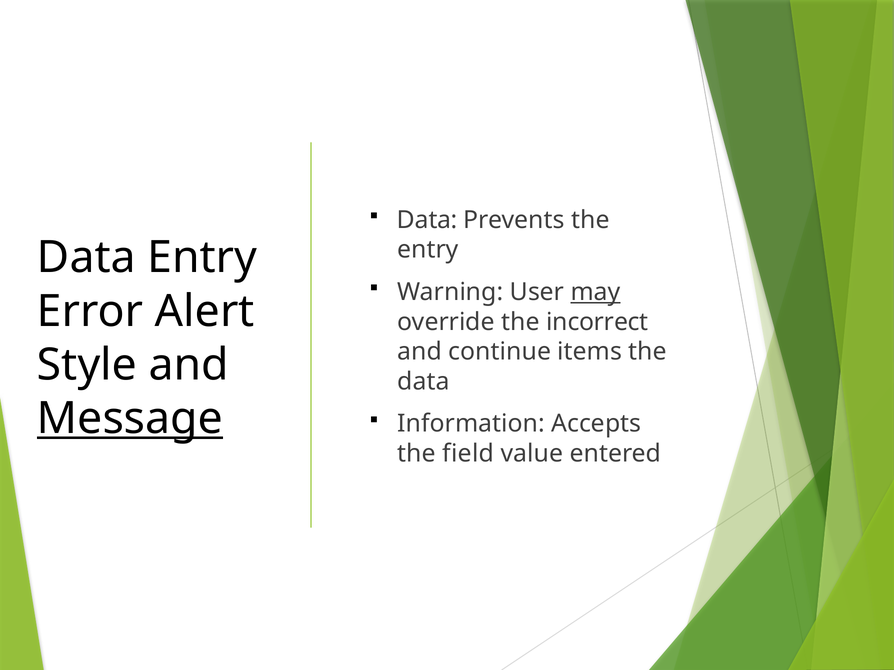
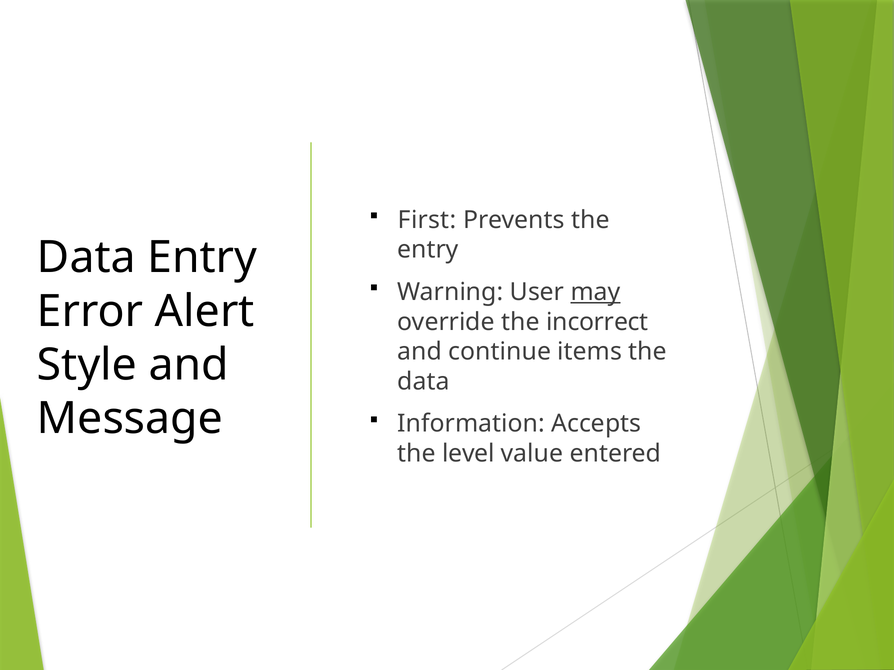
Data at (427, 220): Data -> First
Message underline: present -> none
field: field -> level
